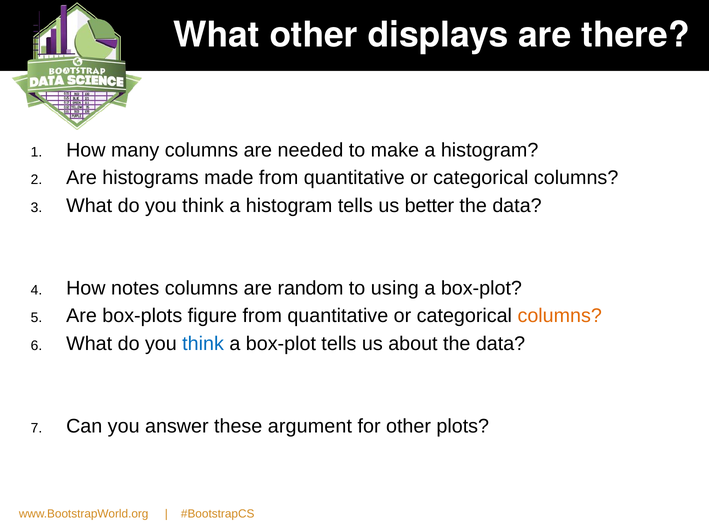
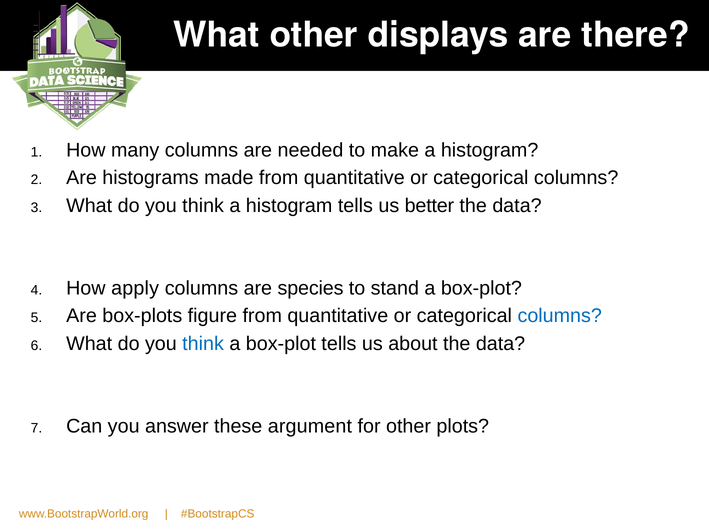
notes: notes -> apply
random: random -> species
using: using -> stand
columns at (560, 316) colour: orange -> blue
